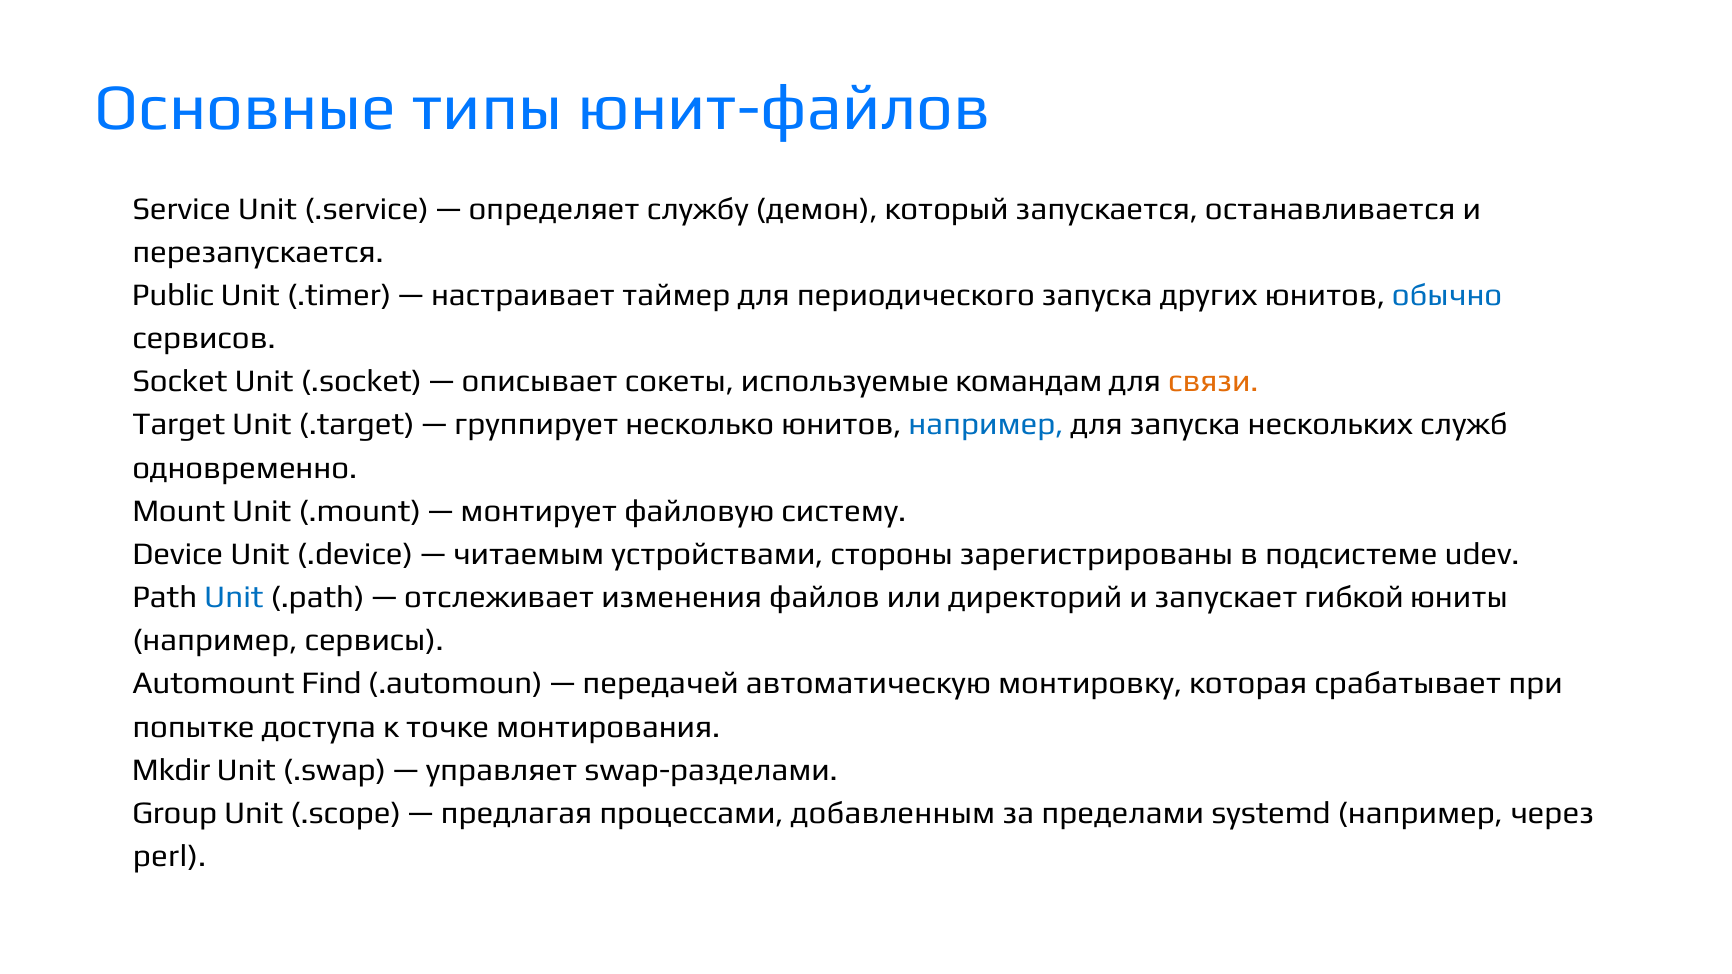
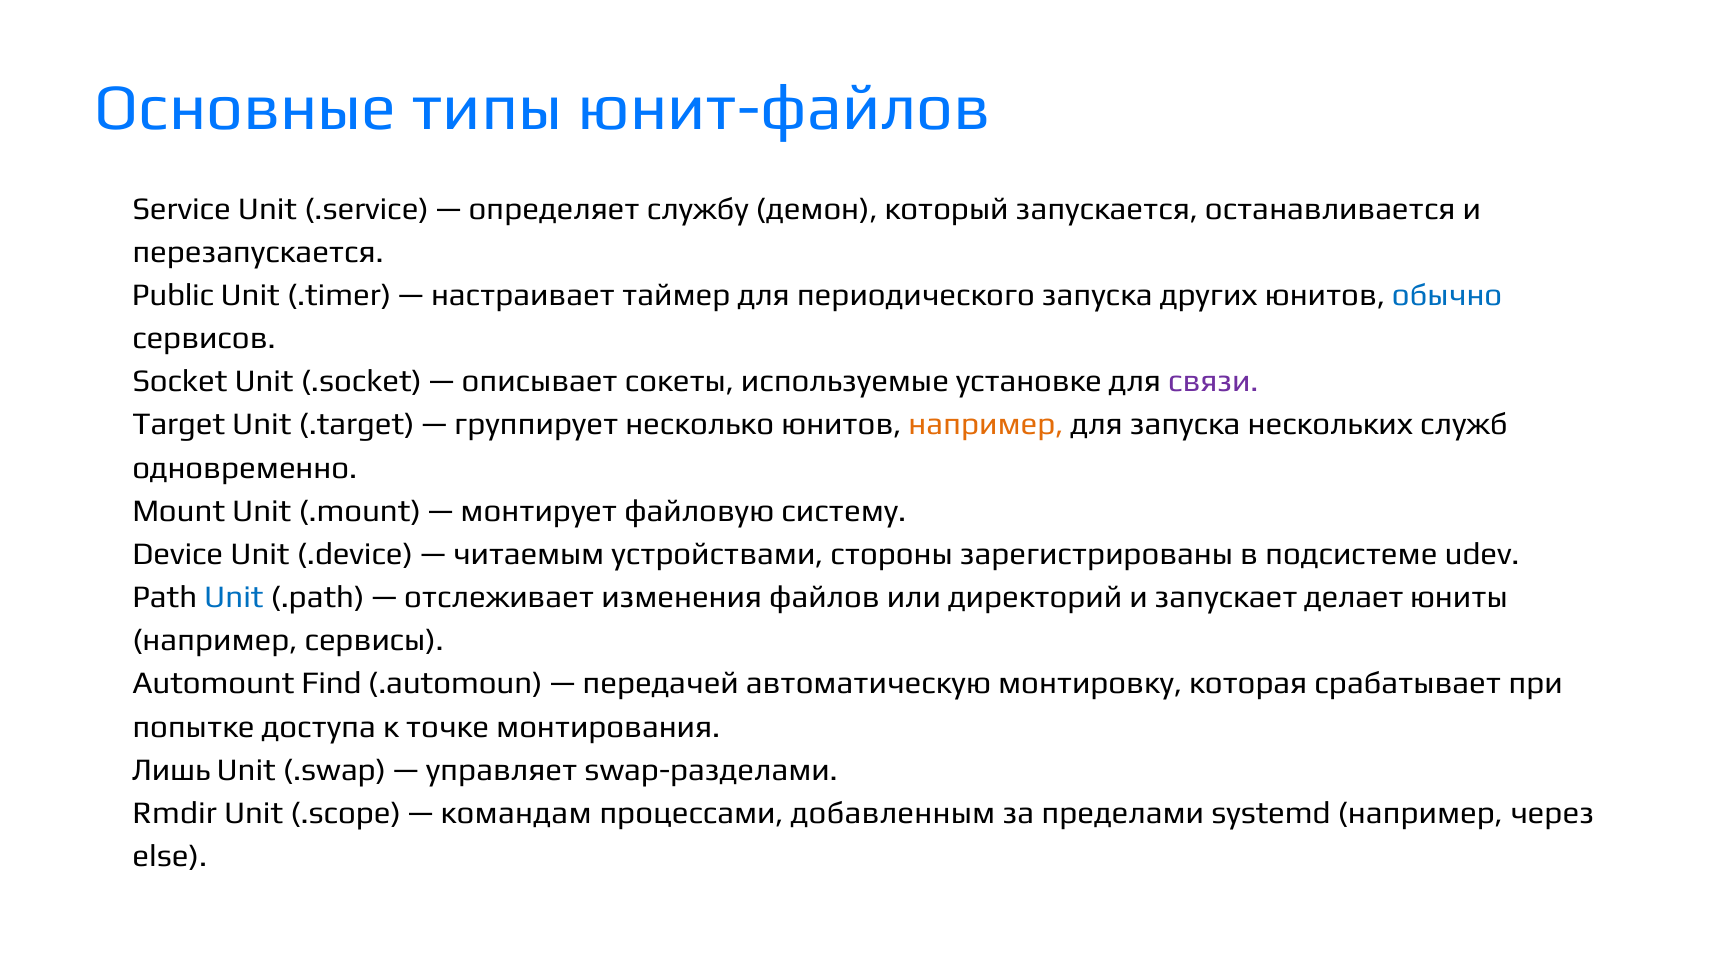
командам: командам -> установке
связи colour: orange -> purple
например at (986, 425) colour: blue -> orange
гибкой: гибкой -> делает
Mkdir: Mkdir -> Лишь
Group: Group -> Rmdir
предлагая: предлагая -> командам
perl: perl -> else
